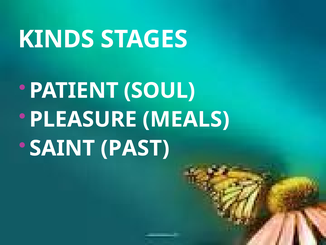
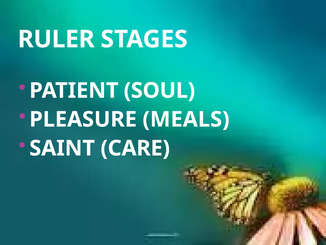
KINDS: KINDS -> RULER
PAST: PAST -> CARE
